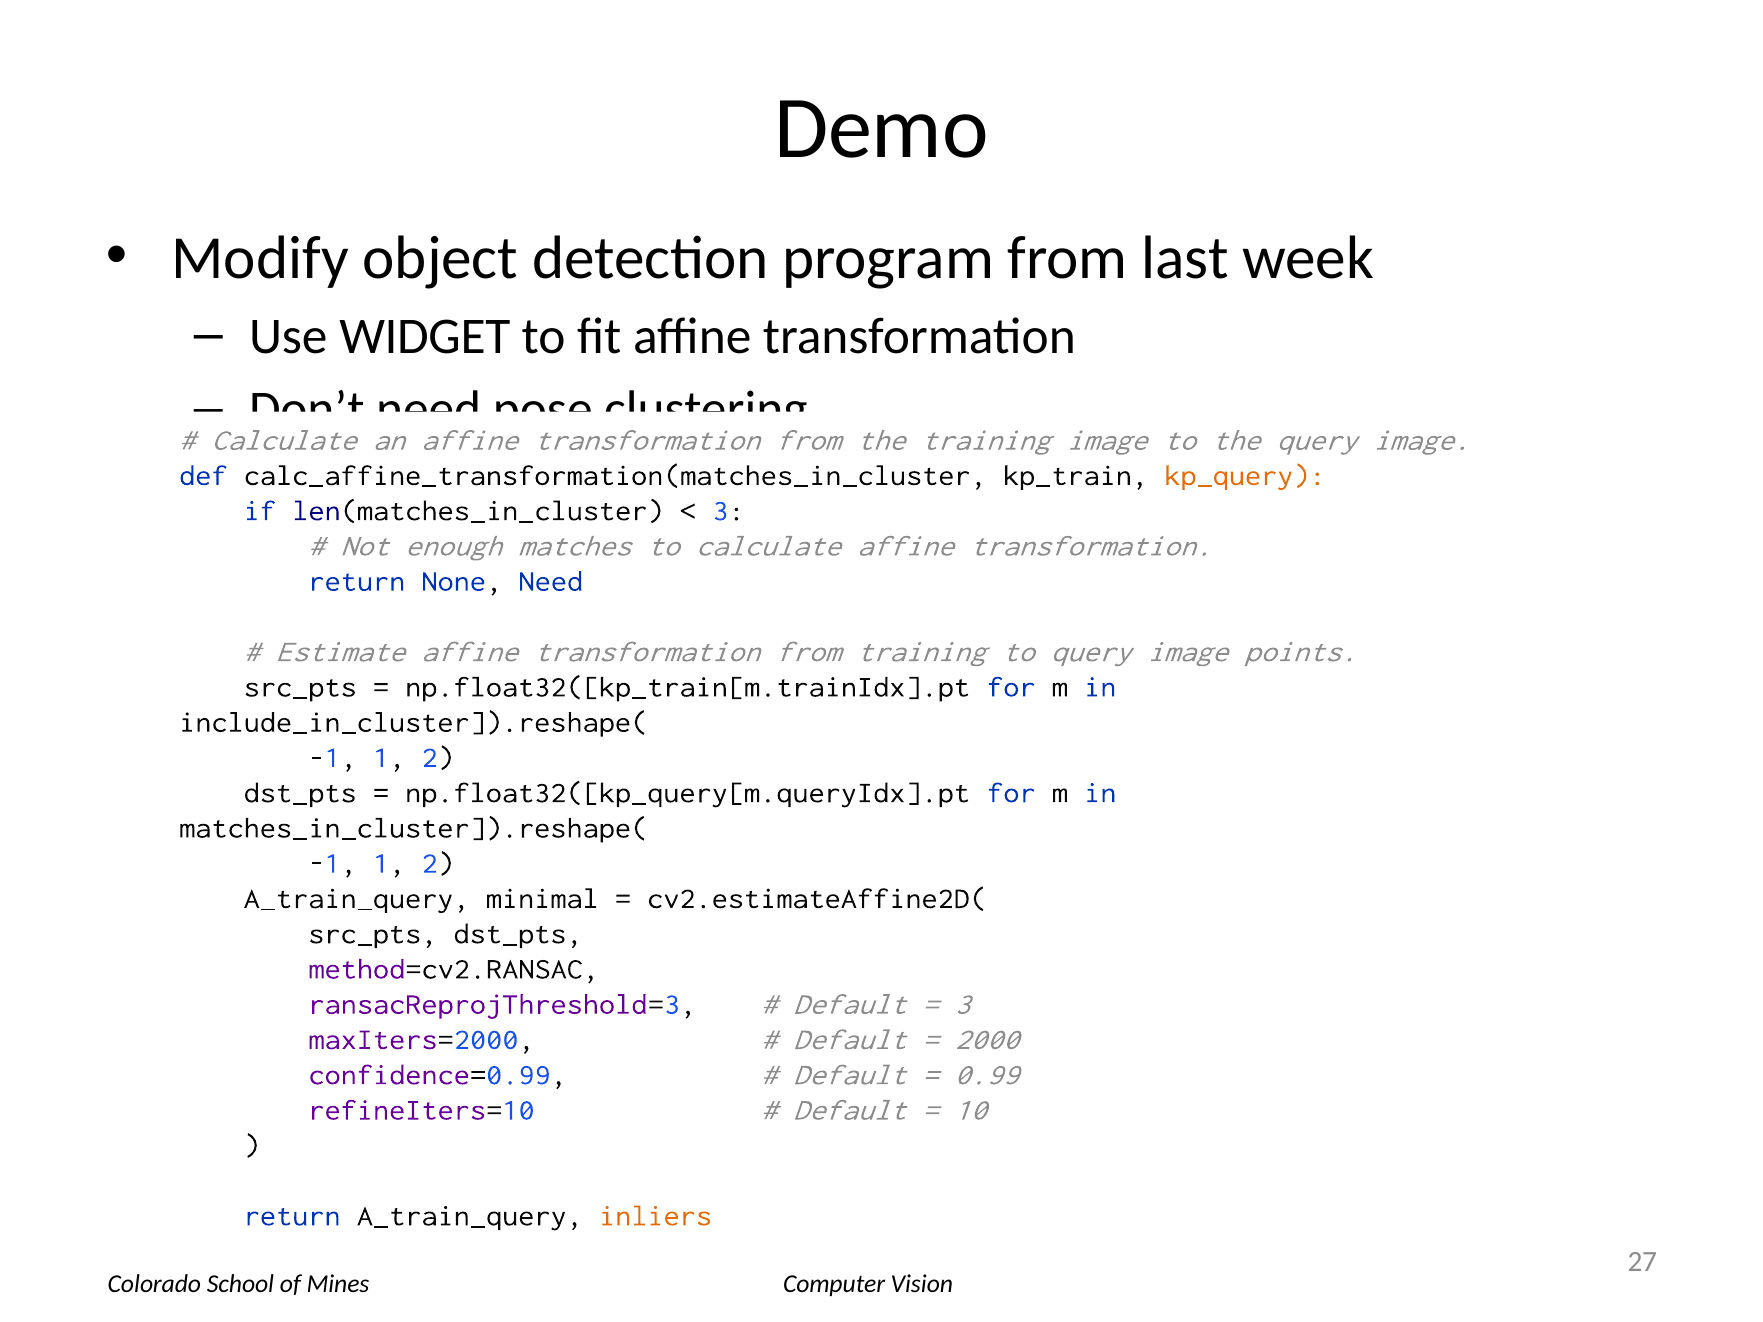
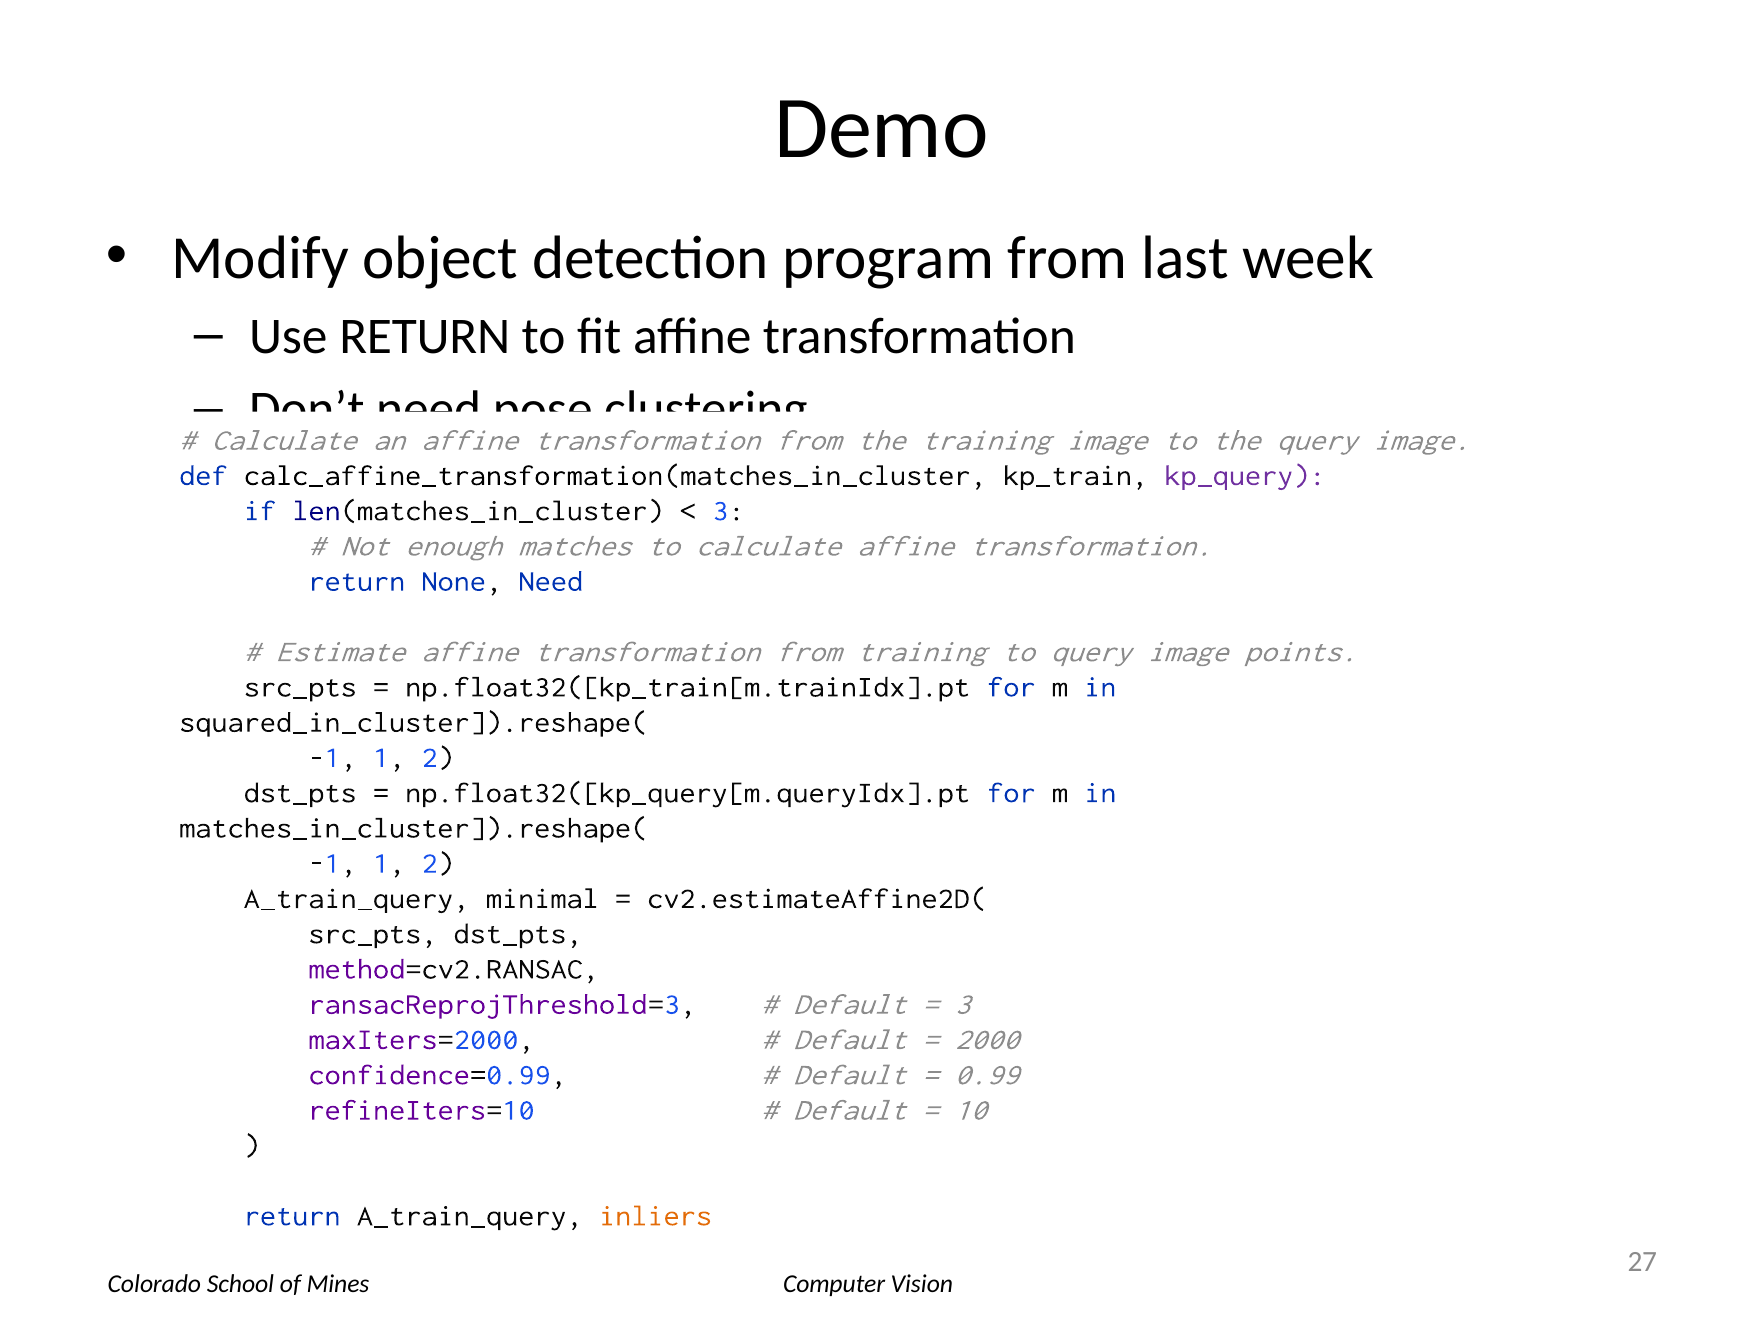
Use WIDGET: WIDGET -> RETURN
kp_query colour: orange -> purple
include_in_cluster]).reshape(: include_in_cluster]).reshape( -> squared_in_cluster]).reshape(
